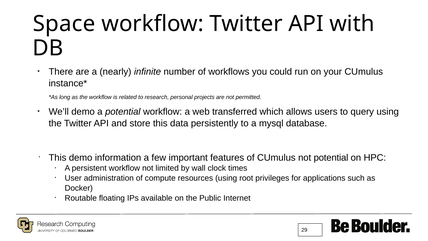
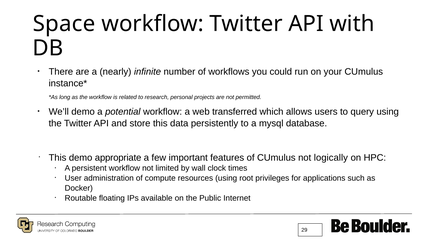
information: information -> appropriate
not potential: potential -> logically
